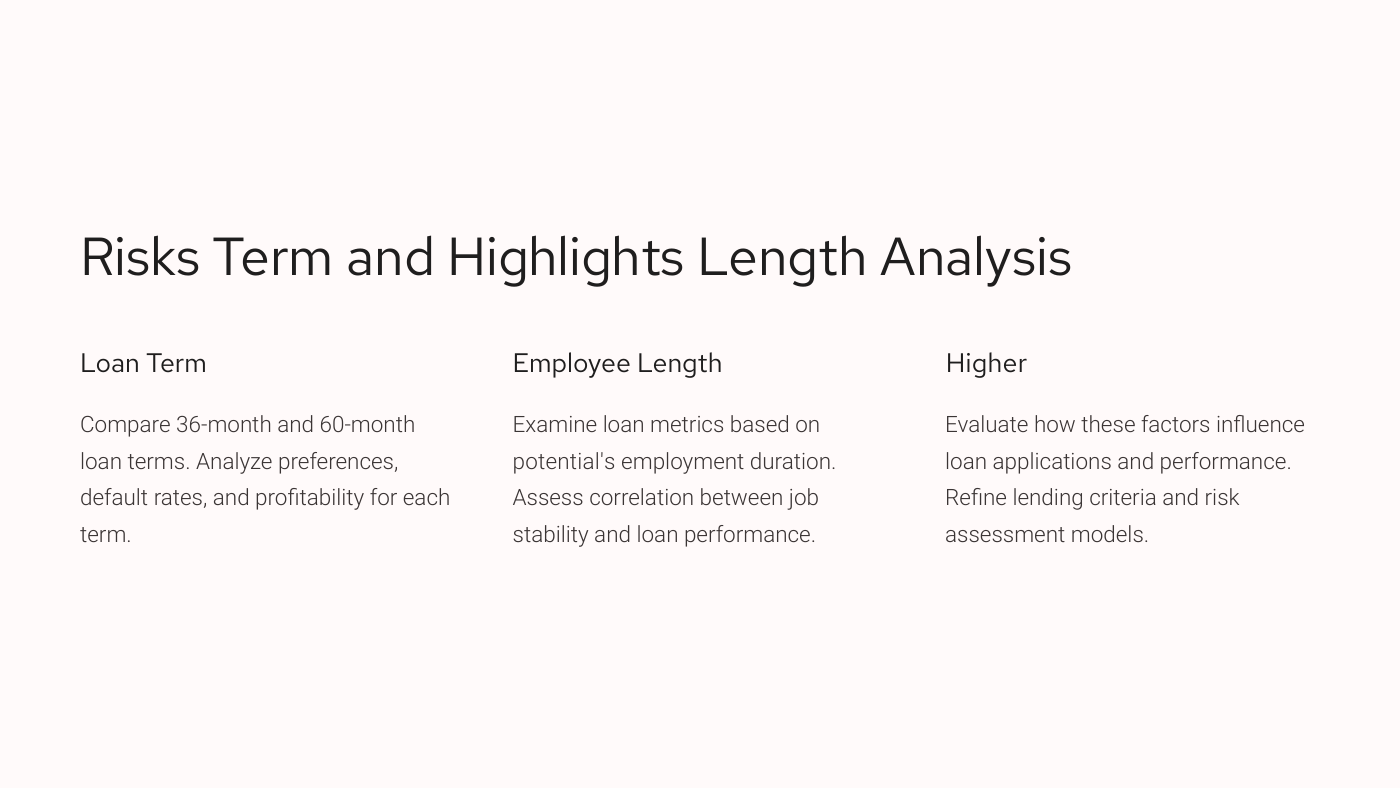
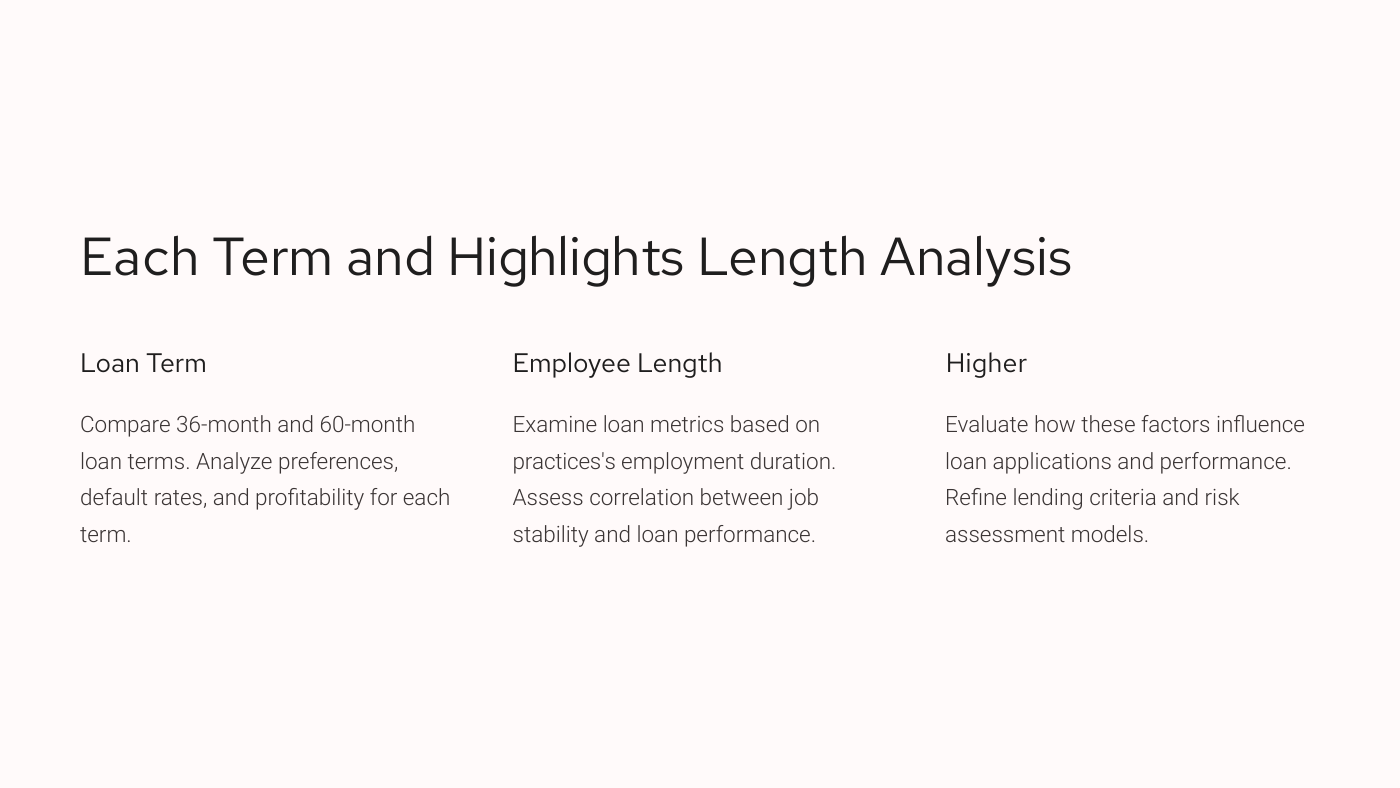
Risks at (140, 258): Risks -> Each
potential's: potential's -> practices's
